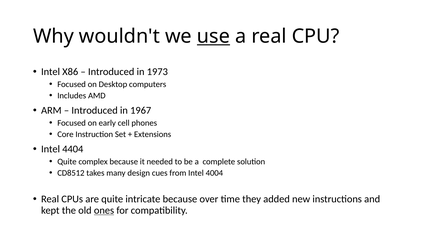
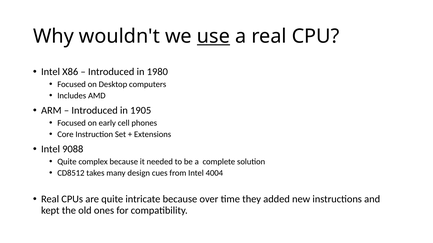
1973: 1973 -> 1980
1967: 1967 -> 1905
4404: 4404 -> 9088
ones underline: present -> none
